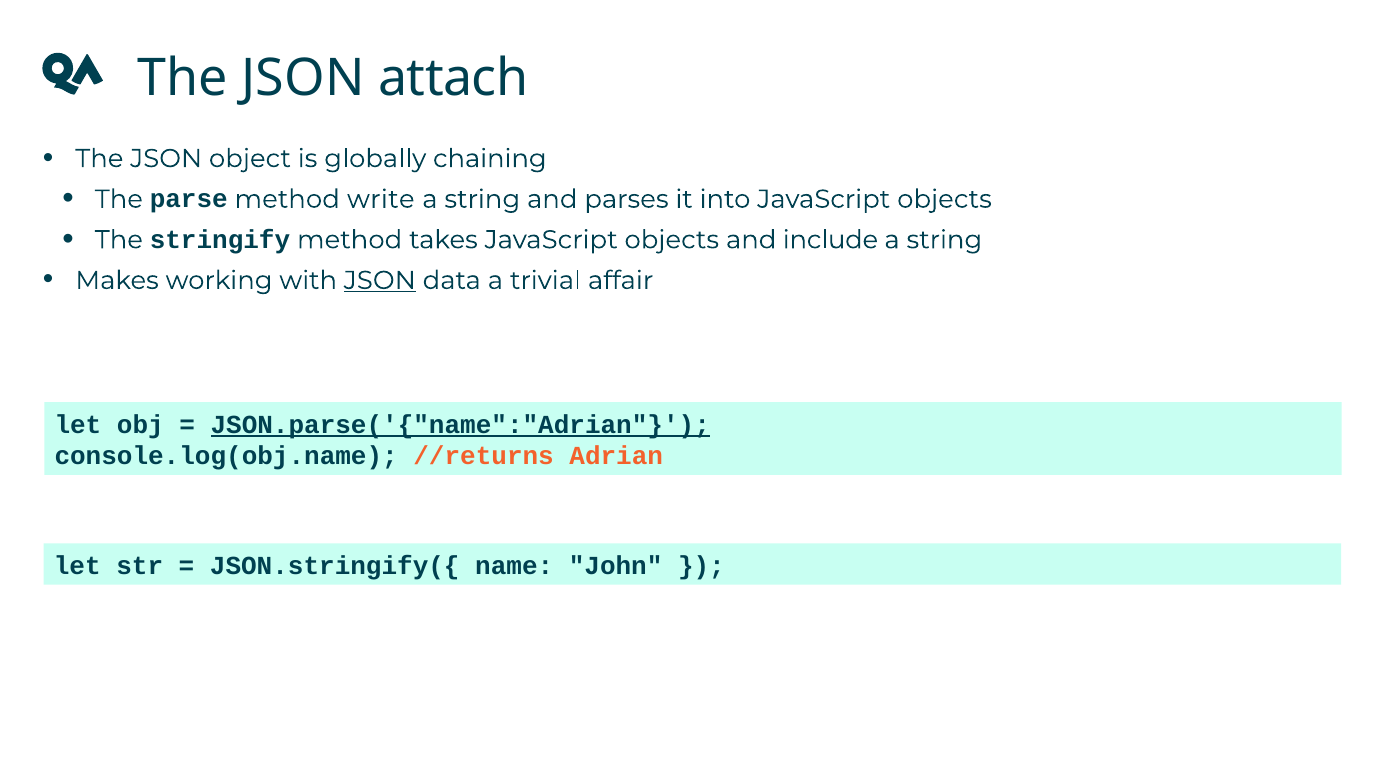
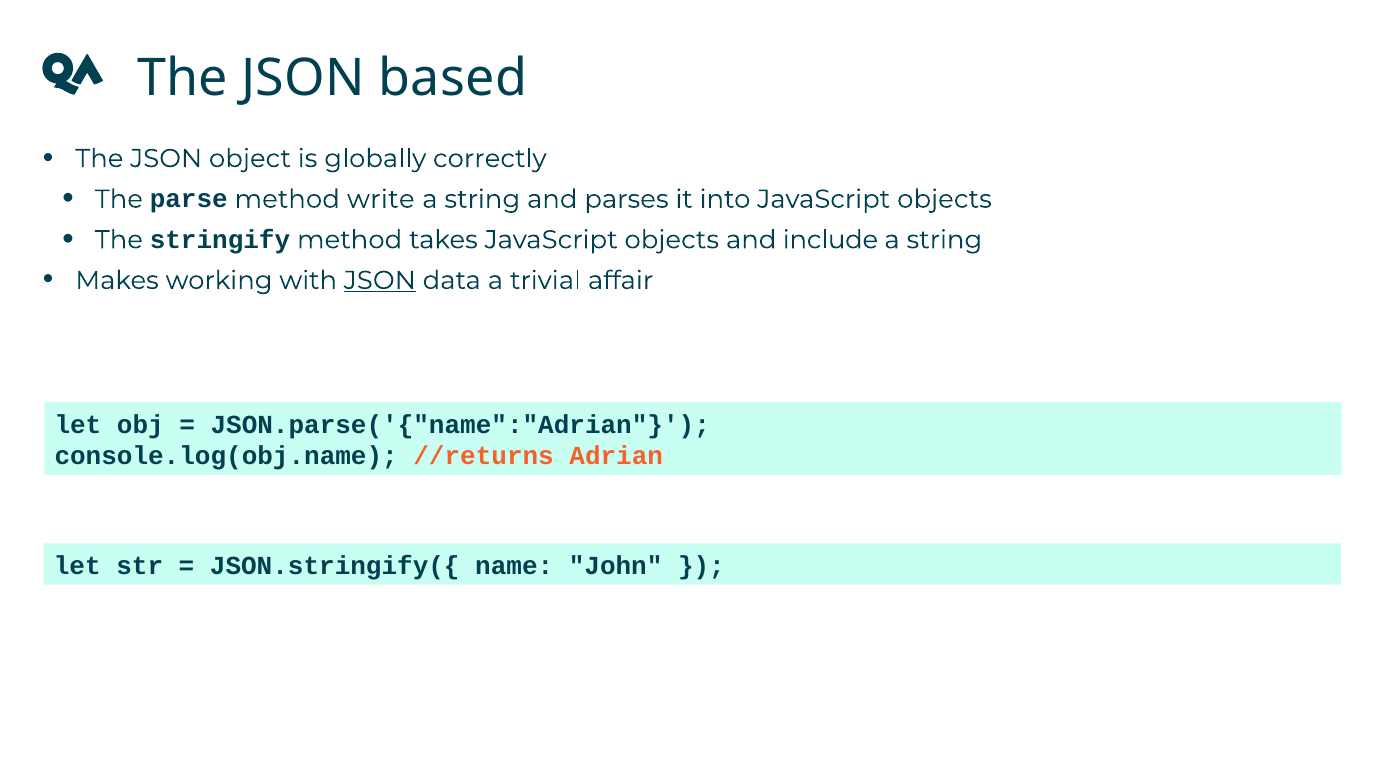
attach: attach -> based
chaining: chaining -> correctly
JSON.parse('{"name":"Adrian underline: present -> none
